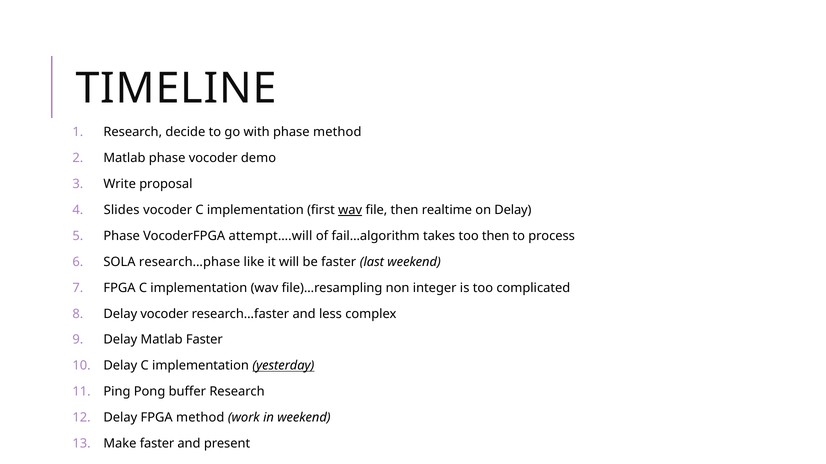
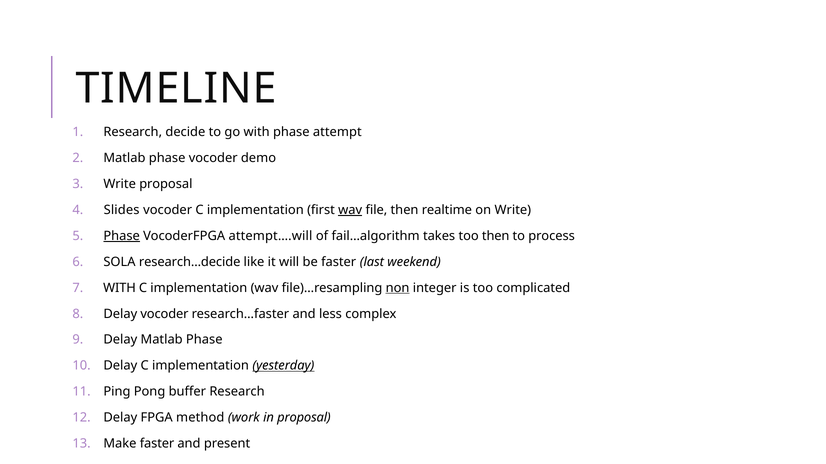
phase method: method -> attempt
on Delay: Delay -> Write
Phase at (122, 236) underline: none -> present
research…phase: research…phase -> research…decide
FPGA at (120, 288): FPGA -> WITH
non underline: none -> present
Delay Matlab Faster: Faster -> Phase
in weekend: weekend -> proposal
